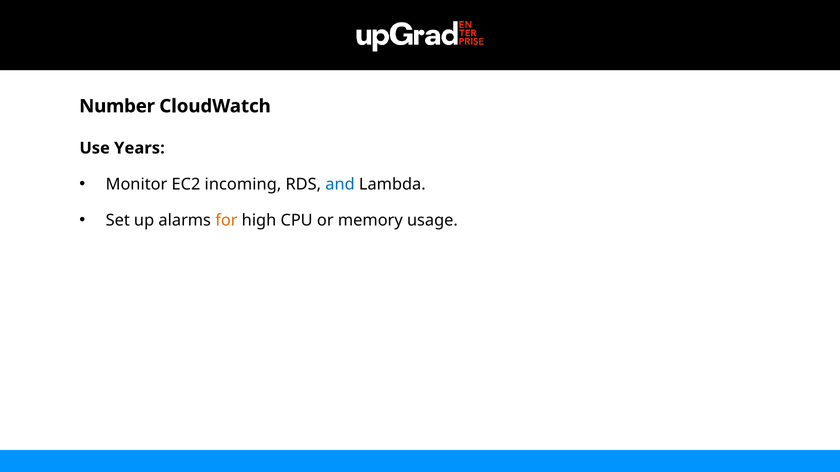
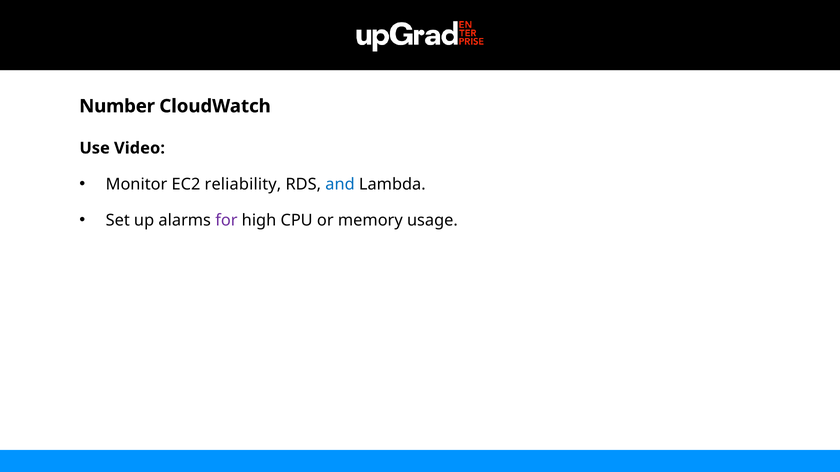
Years: Years -> Video
incoming: incoming -> reliability
for colour: orange -> purple
